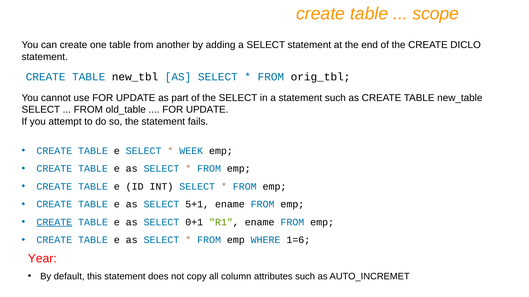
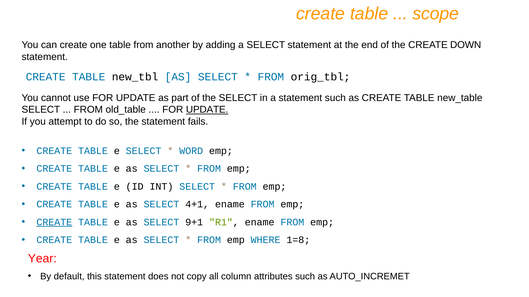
DICLO: DICLO -> DOWN
UPDATE at (207, 110) underline: none -> present
WEEK: WEEK -> WORD
5+1: 5+1 -> 4+1
0+1: 0+1 -> 9+1
1=6: 1=6 -> 1=8
